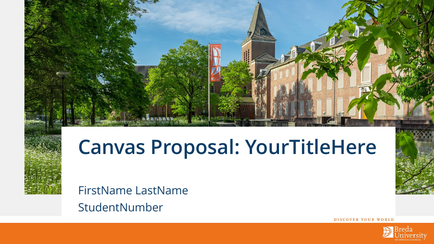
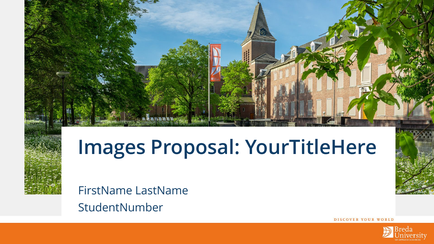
Canvas: Canvas -> Images
